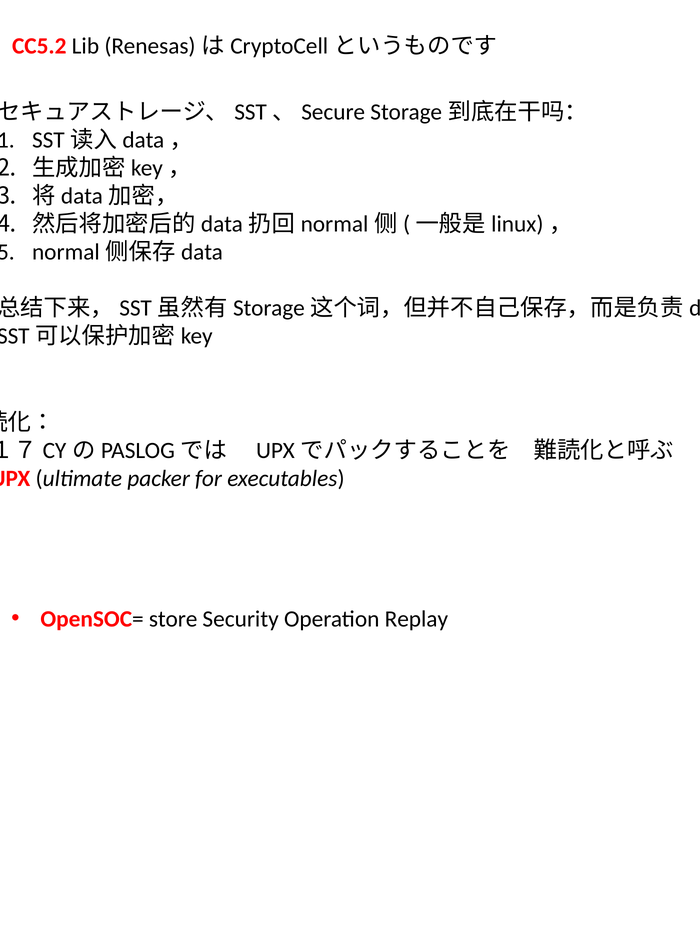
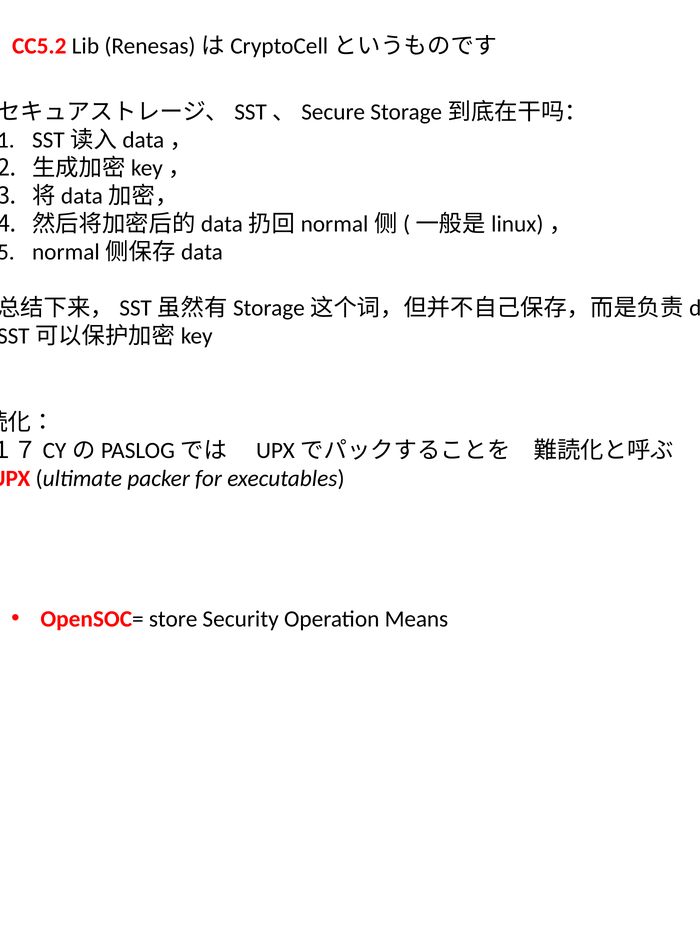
Replay: Replay -> Means
